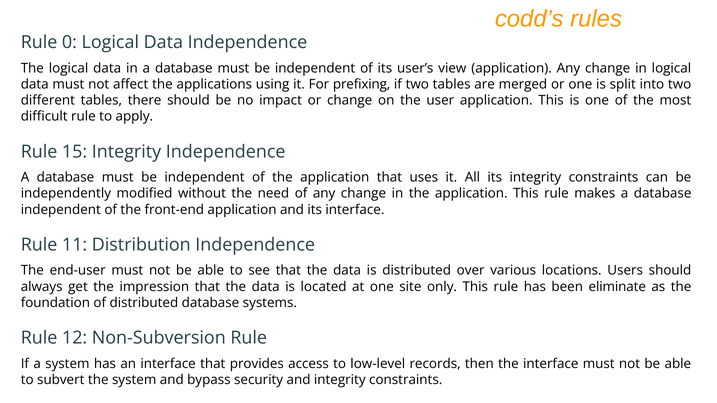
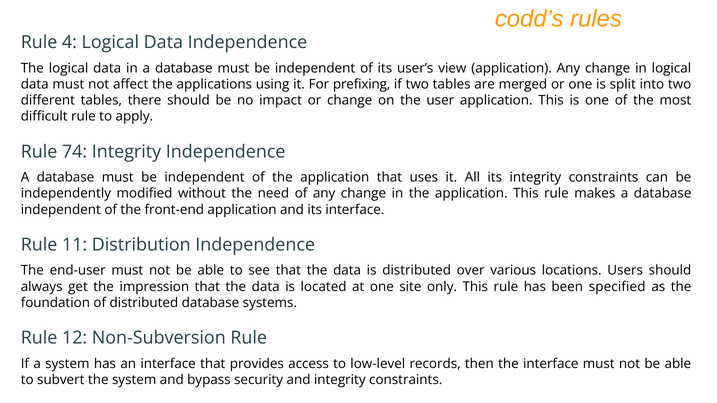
0: 0 -> 4
15: 15 -> 74
eliminate: eliminate -> specified
